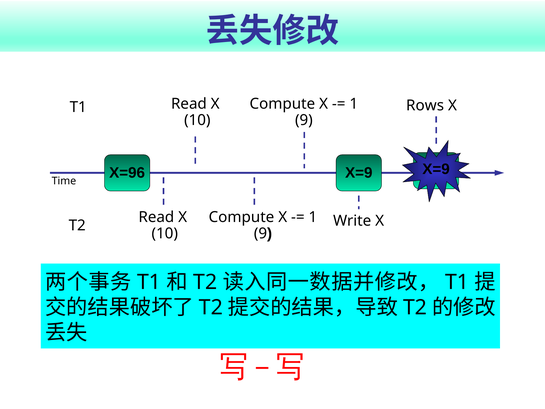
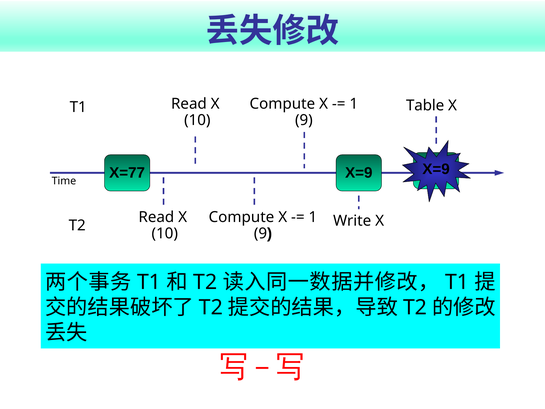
Rows: Rows -> Table
X=96: X=96 -> X=77
